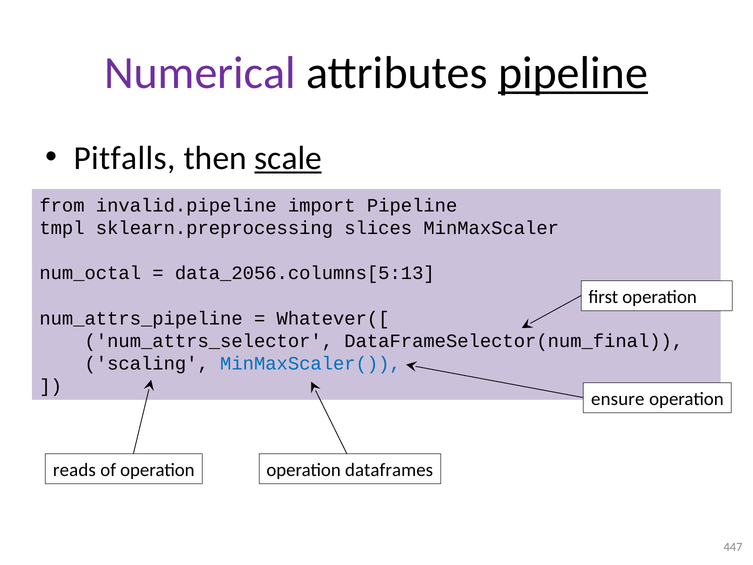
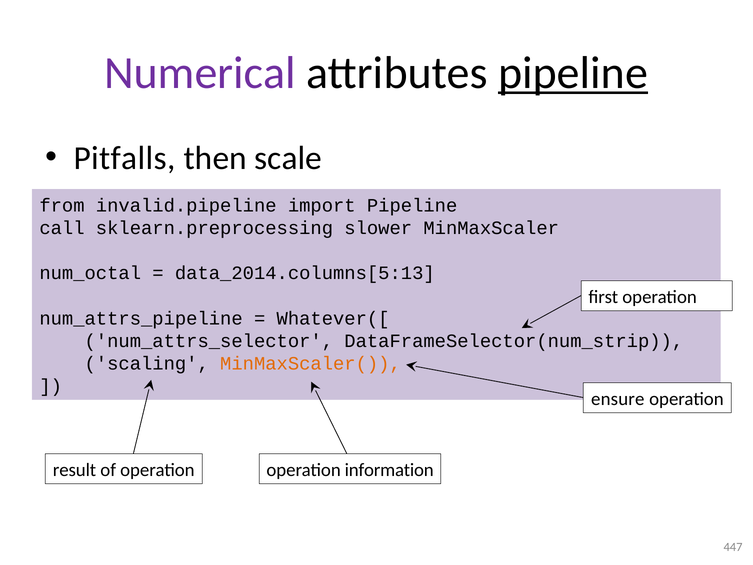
scale underline: present -> none
tmpl: tmpl -> call
slices: slices -> slower
data_2056.columns[5:13: data_2056.columns[5:13 -> data_2014.columns[5:13
DataFrameSelector(num_final: DataFrameSelector(num_final -> DataFrameSelector(num_strip
MinMaxScaler( colour: blue -> orange
reads: reads -> result
dataframes: dataframes -> information
